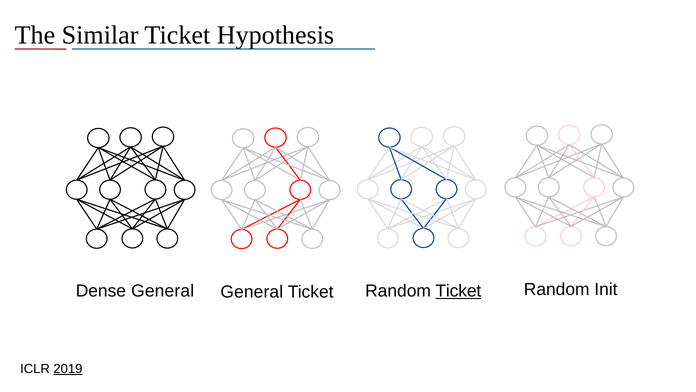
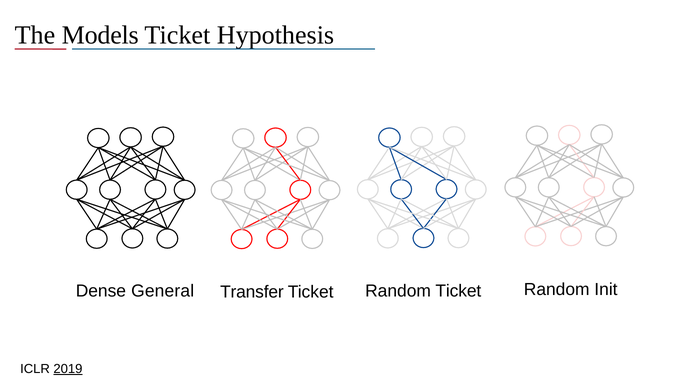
Similar: Similar -> Models
Ticket at (458, 291) underline: present -> none
General at (252, 292): General -> Transfer
